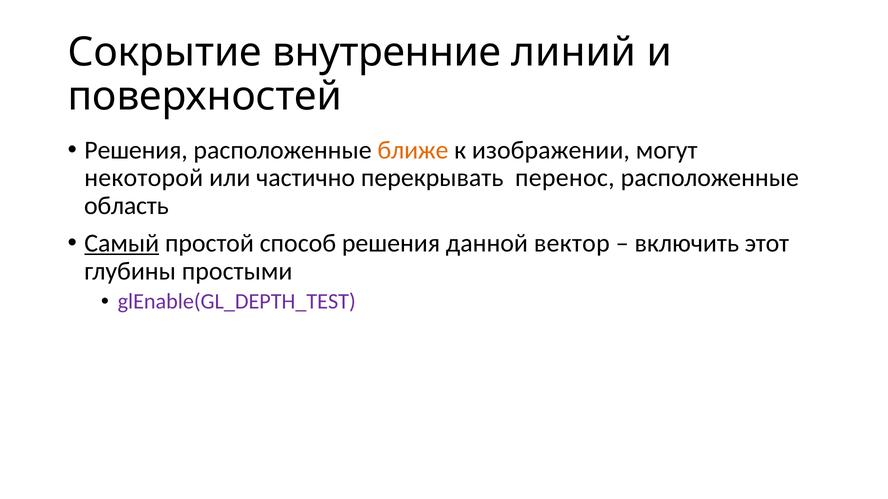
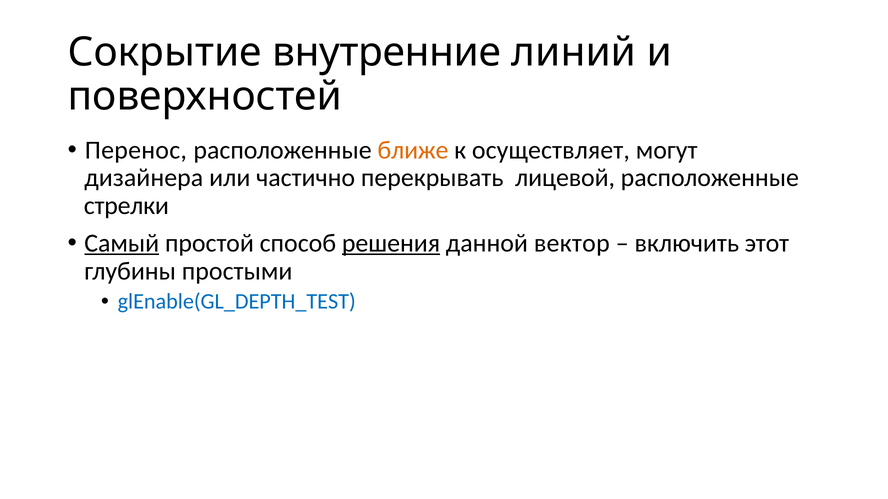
Решения at (136, 150): Решения -> Перенос
изображении: изображении -> осуществляет
некоторой: некоторой -> дизайнера
перенос: перенос -> лицевой
область: область -> стрелки
решения at (391, 243) underline: none -> present
glEnable(GL_DEPTH_TEST colour: purple -> blue
